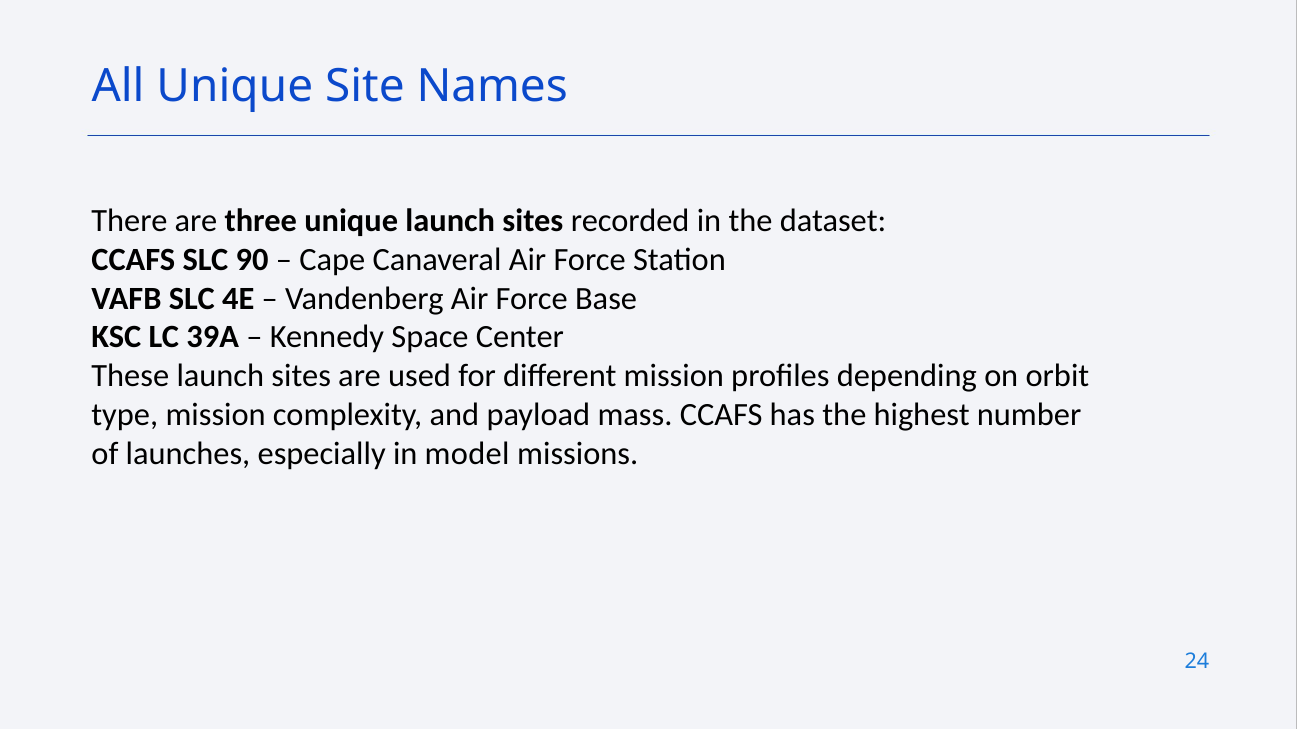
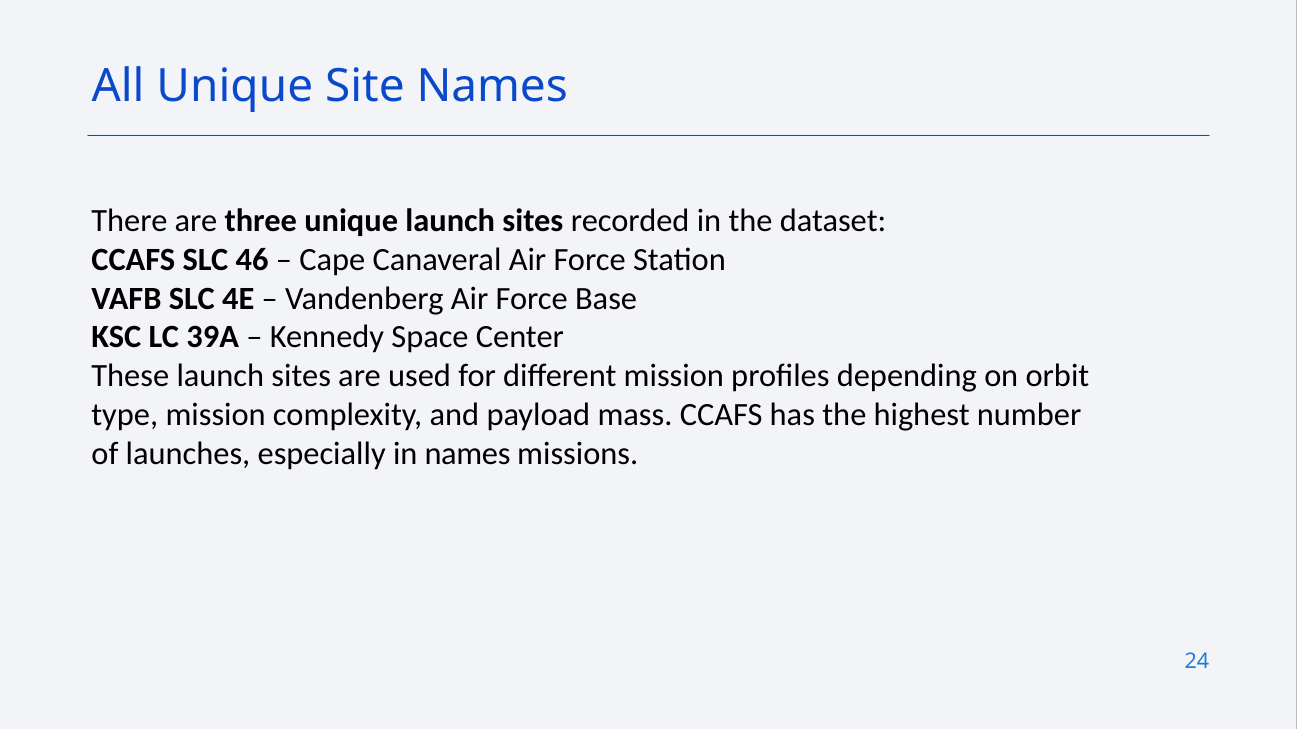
90: 90 -> 46
in model: model -> names
